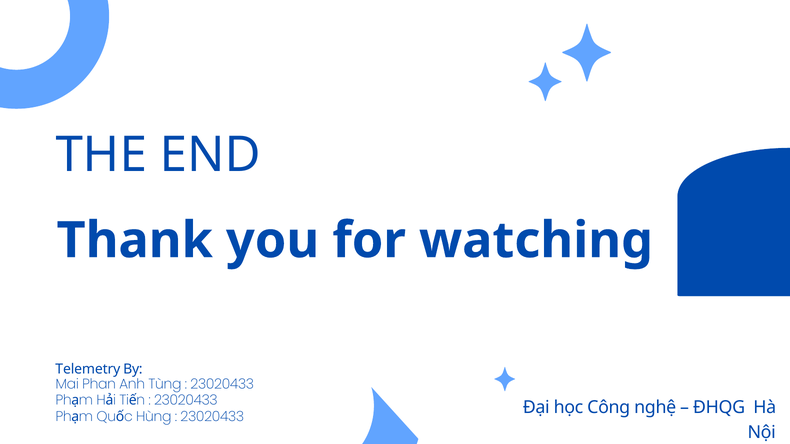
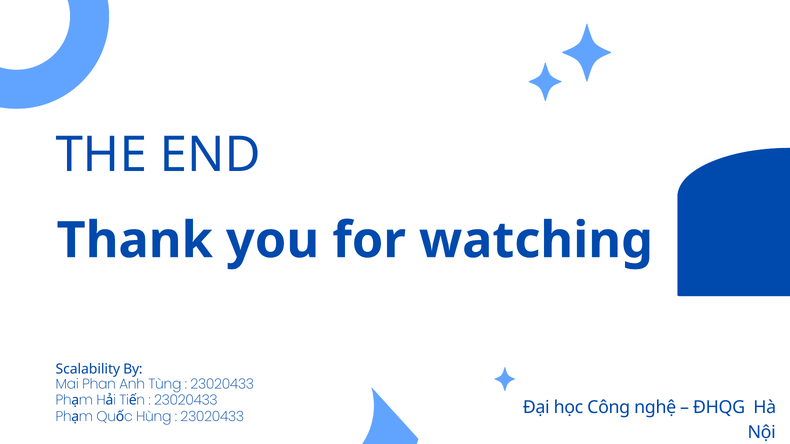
Telemetry: Telemetry -> Scalability
